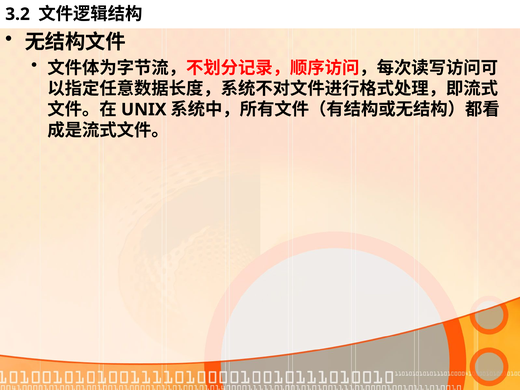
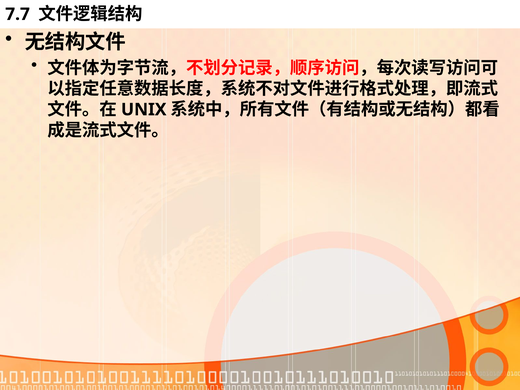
3.2: 3.2 -> 7.7
